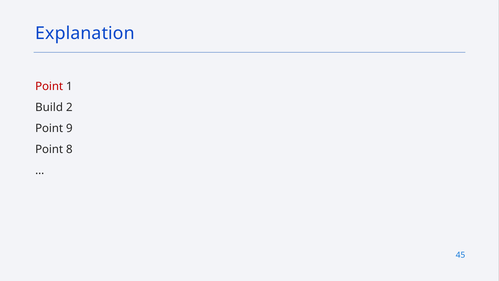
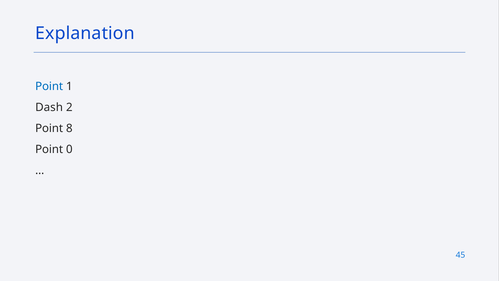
Point at (49, 86) colour: red -> blue
Build: Build -> Dash
9: 9 -> 8
8: 8 -> 0
